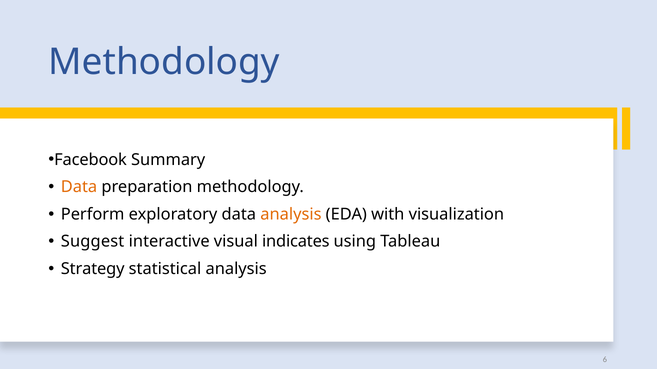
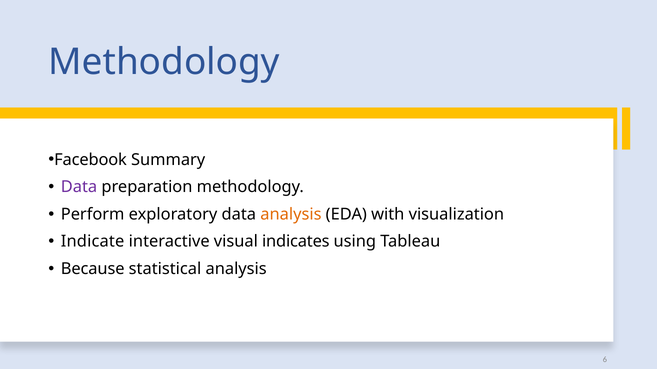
Data at (79, 187) colour: orange -> purple
Suggest: Suggest -> Indicate
Strategy: Strategy -> Because
